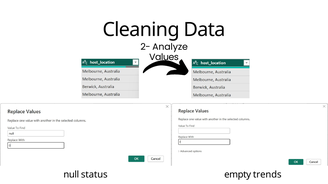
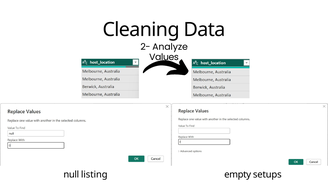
status: status -> listing
trends: trends -> setups
